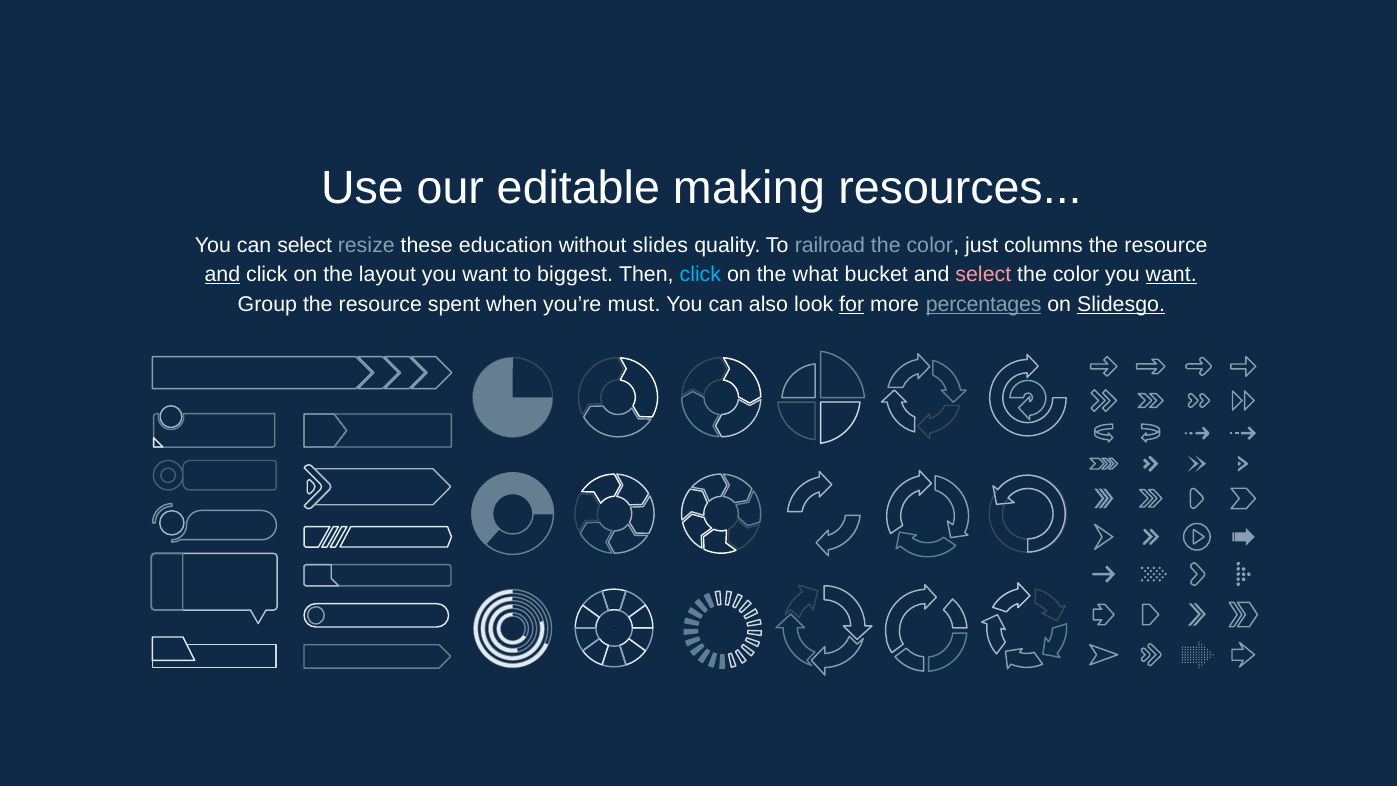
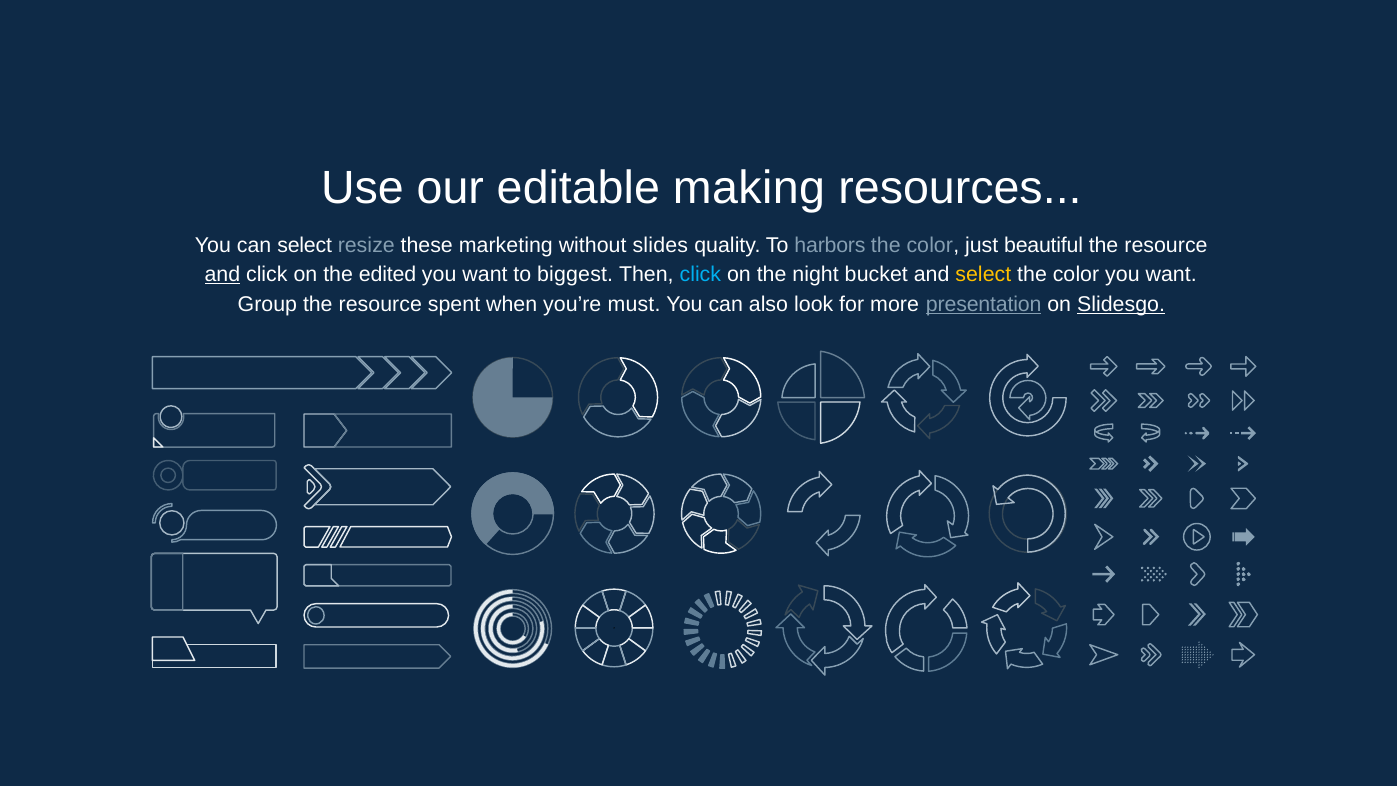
education: education -> marketing
railroad: railroad -> harbors
columns: columns -> beautiful
layout: layout -> edited
what: what -> night
select at (983, 275) colour: pink -> yellow
want at (1171, 275) underline: present -> none
for underline: present -> none
percentages: percentages -> presentation
